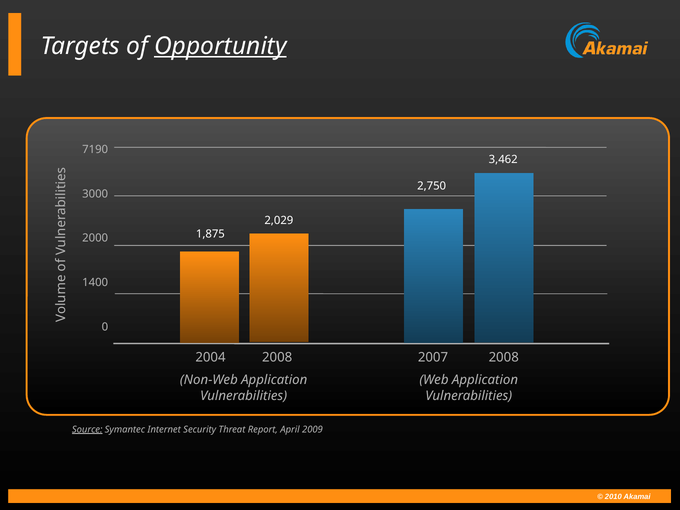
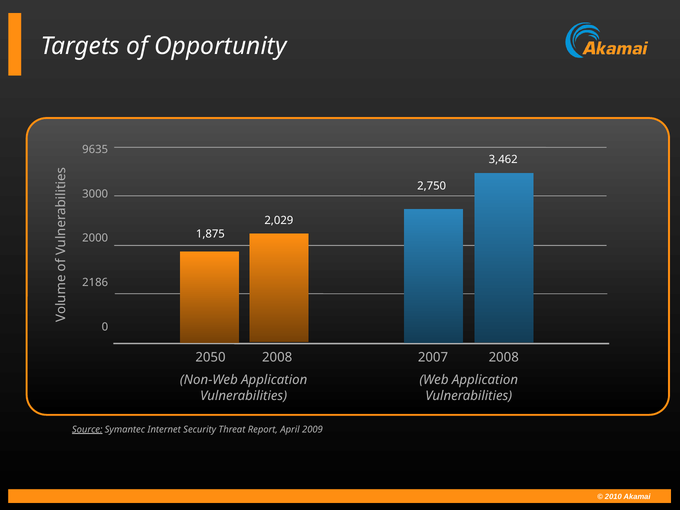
Opportunity underline: present -> none
7190: 7190 -> 9635
1400: 1400 -> 2186
2004: 2004 -> 2050
